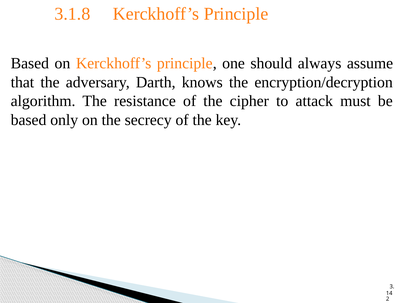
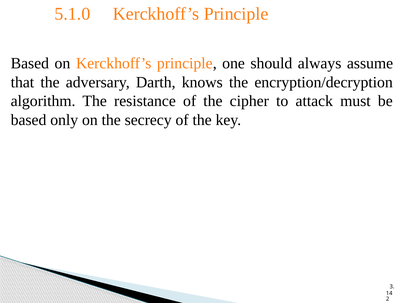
3.1.8: 3.1.8 -> 5.1.0
